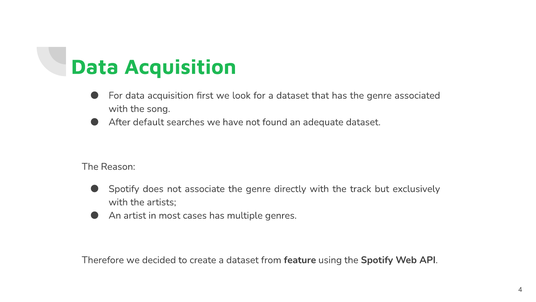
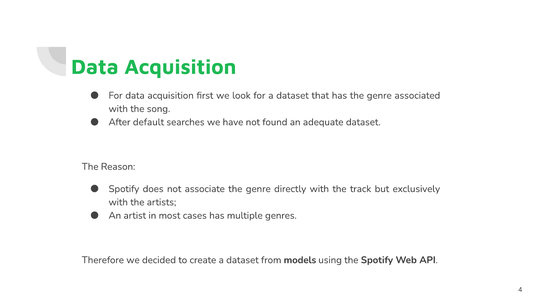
feature: feature -> models
